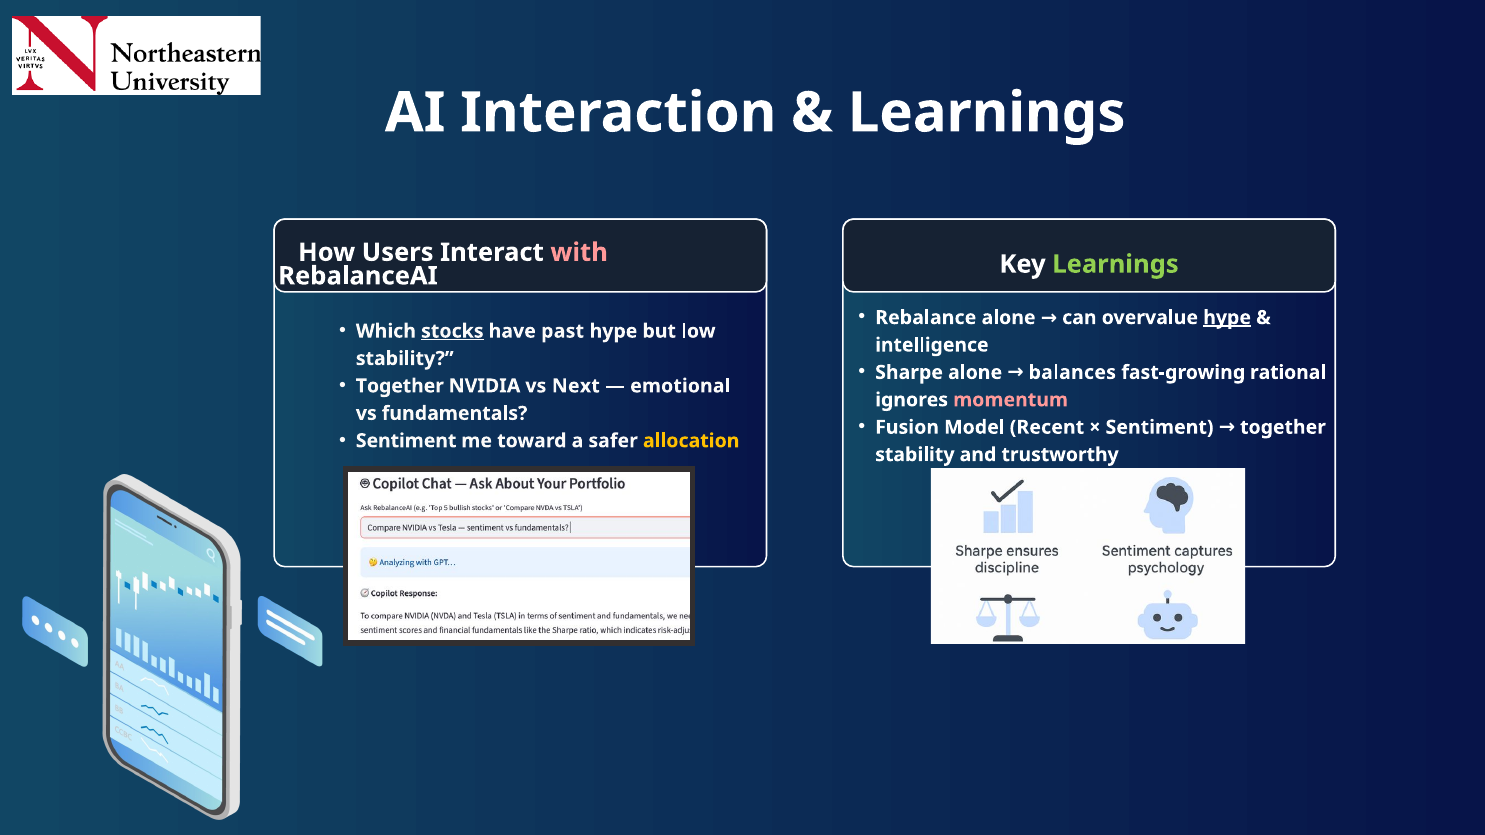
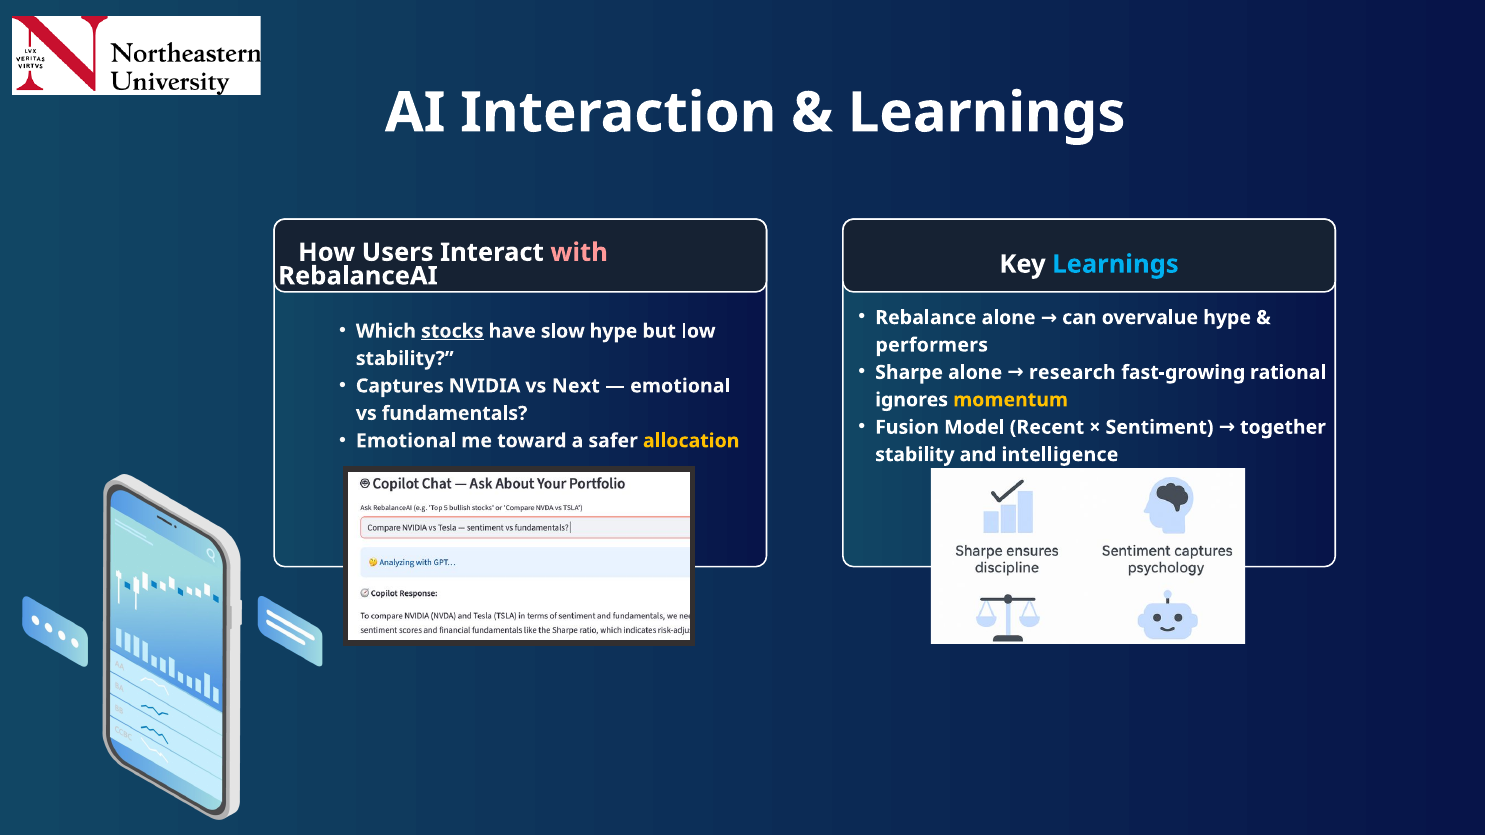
Learnings at (1115, 264) colour: light green -> light blue
hype at (1227, 318) underline: present -> none
past: past -> slow
intelligence: intelligence -> performers
balances: balances -> research
Together at (400, 386): Together -> Captures
momentum colour: pink -> yellow
Sentiment at (406, 441): Sentiment -> Emotional
trustworthy: trustworthy -> intelligence
